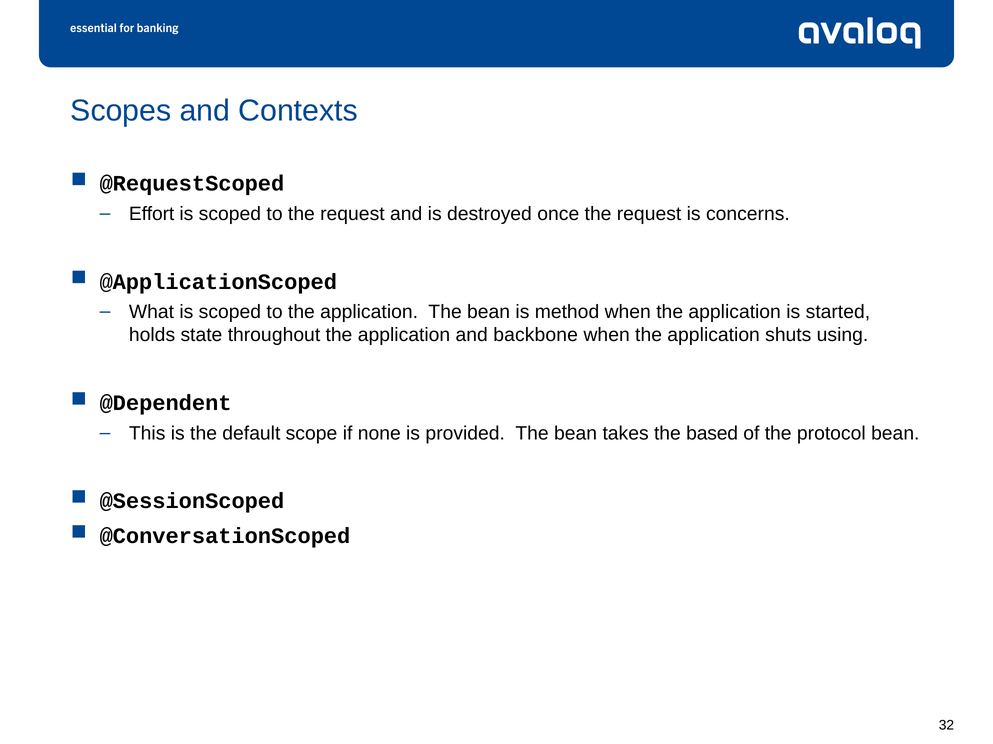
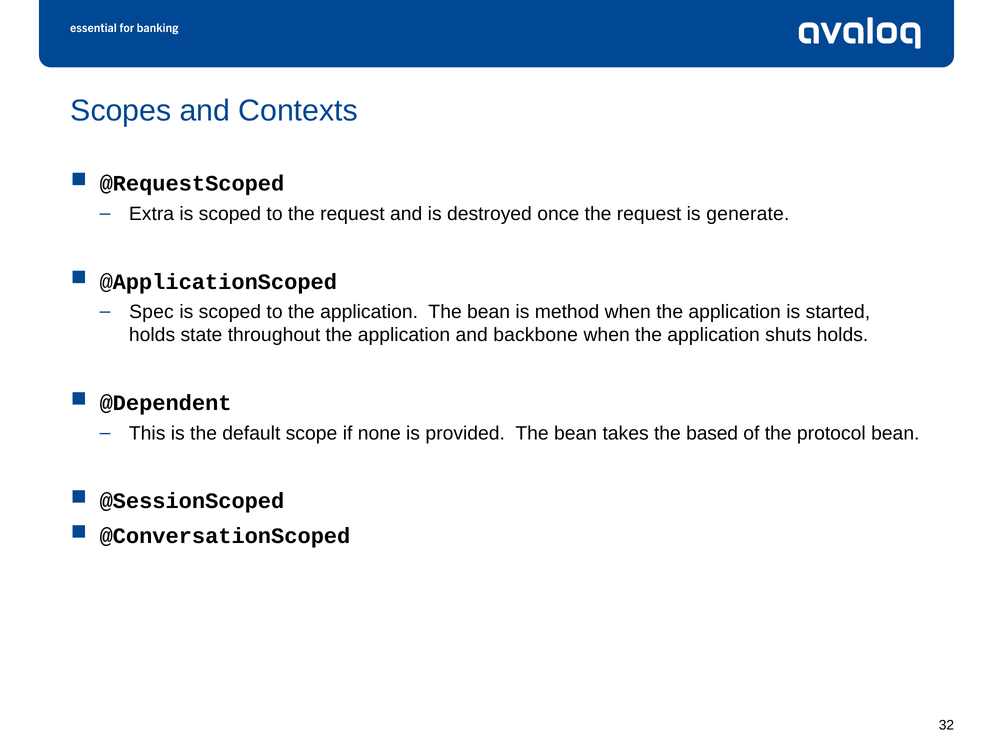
Effort: Effort -> Extra
concerns: concerns -> generate
What: What -> Spec
shuts using: using -> holds
